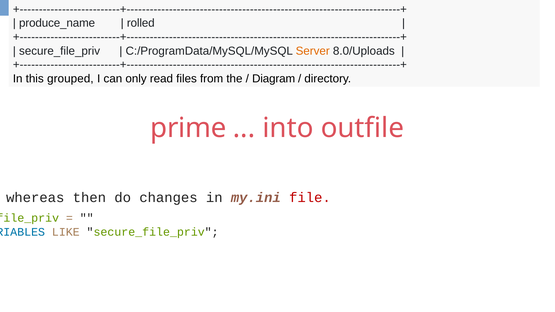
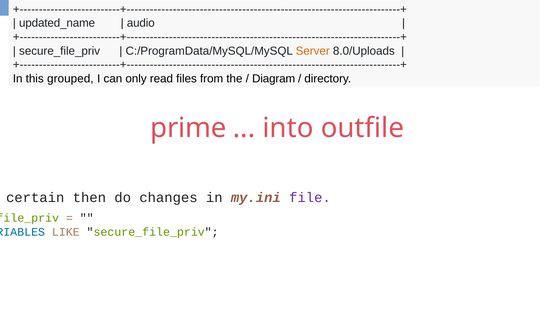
produce_name: produce_name -> updated_name
rolled: rolled -> audio
whereas: whereas -> certain
file colour: red -> purple
